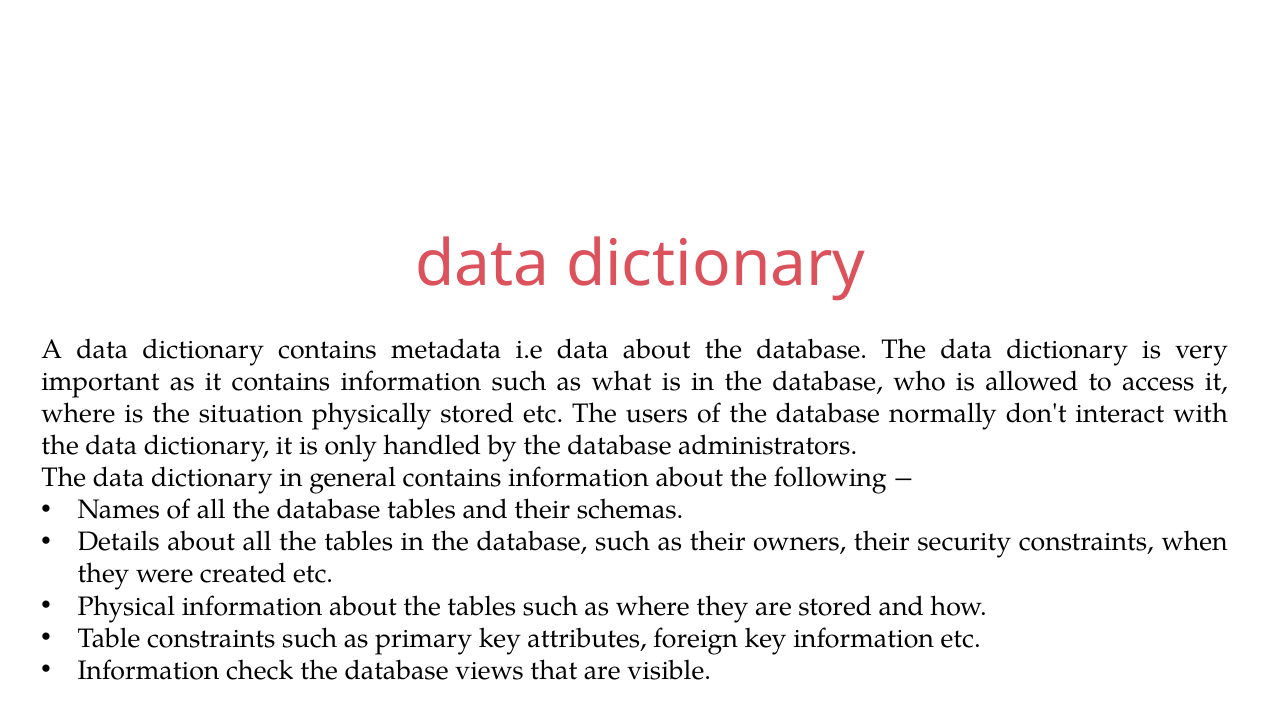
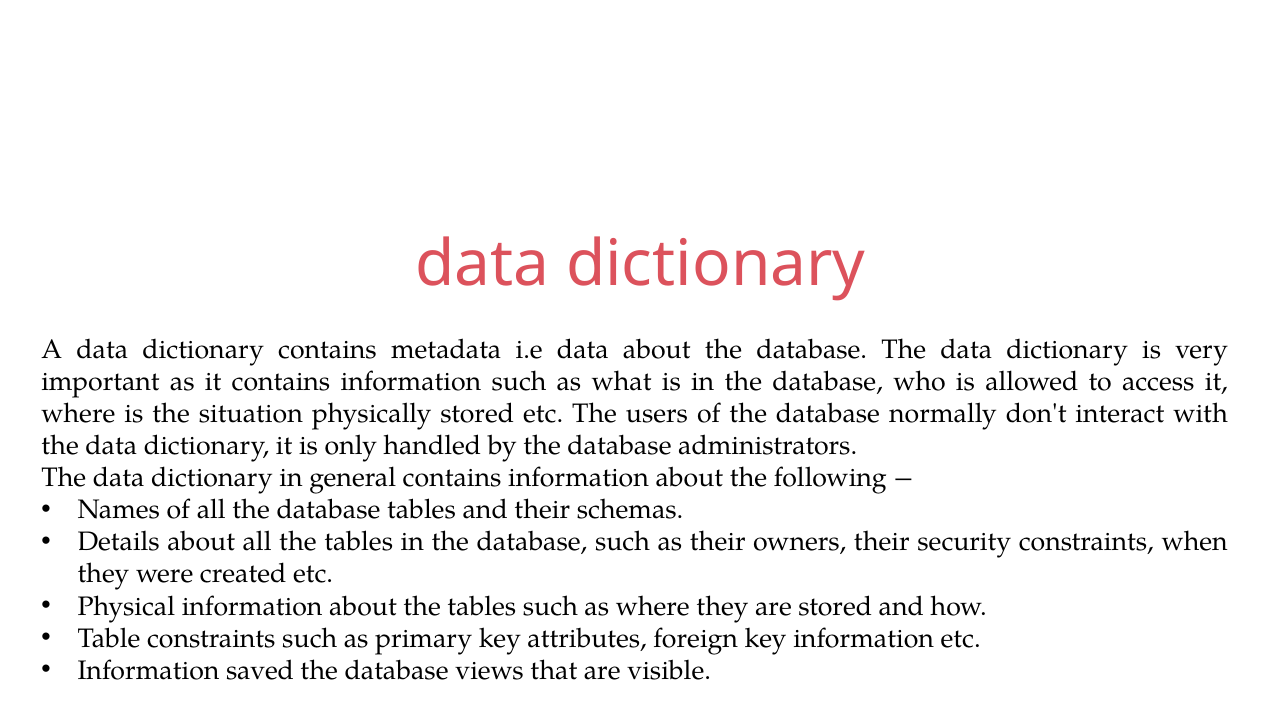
check: check -> saved
